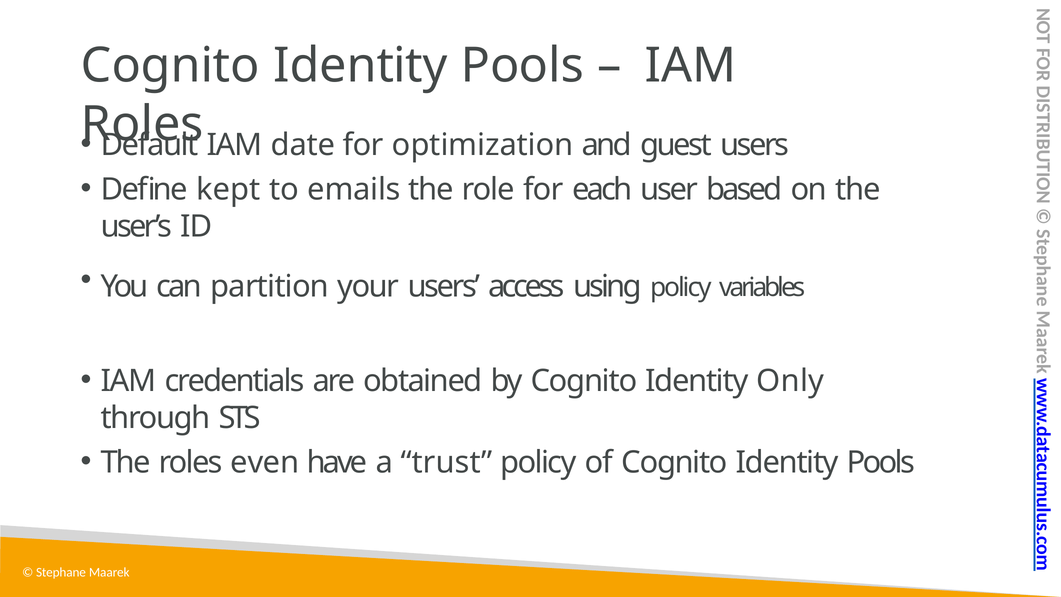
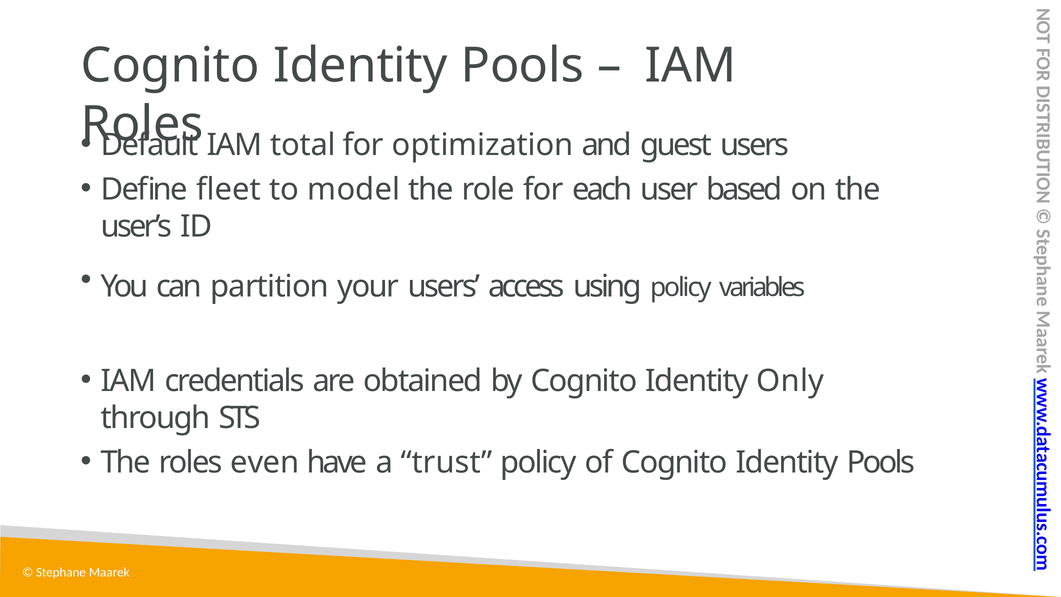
date: date -> total
kept: kept -> fleet
emails: emails -> model
